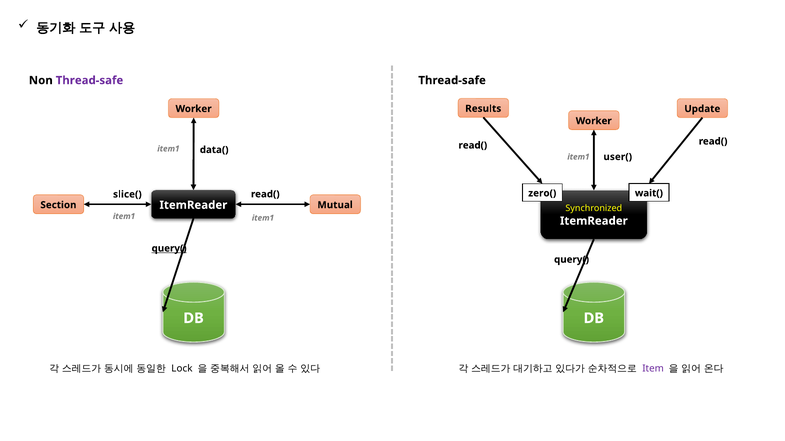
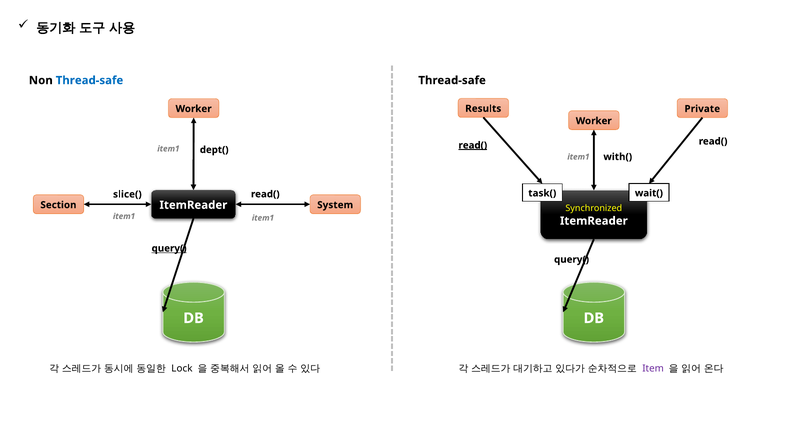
Thread-safe at (89, 80) colour: purple -> blue
Update: Update -> Private
read( at (473, 145) underline: none -> present
data(: data( -> dept(
user(: user( -> with(
zero(: zero( -> task(
Mutual: Mutual -> System
